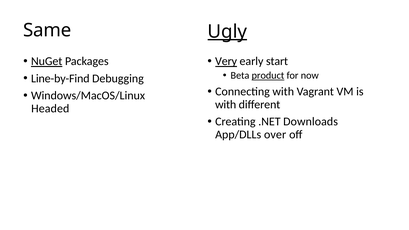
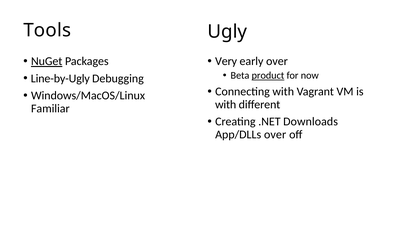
Same: Same -> Tools
Ugly underline: present -> none
Very underline: present -> none
early start: start -> over
Line-by-Find: Line-by-Find -> Line-by-Ugly
Headed: Headed -> Familiar
